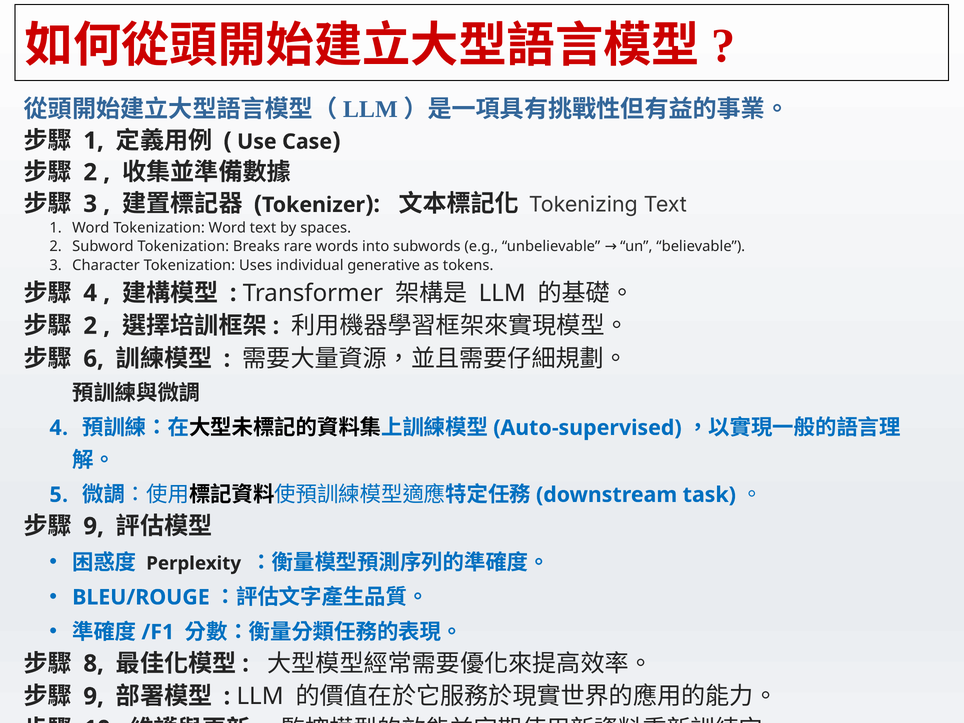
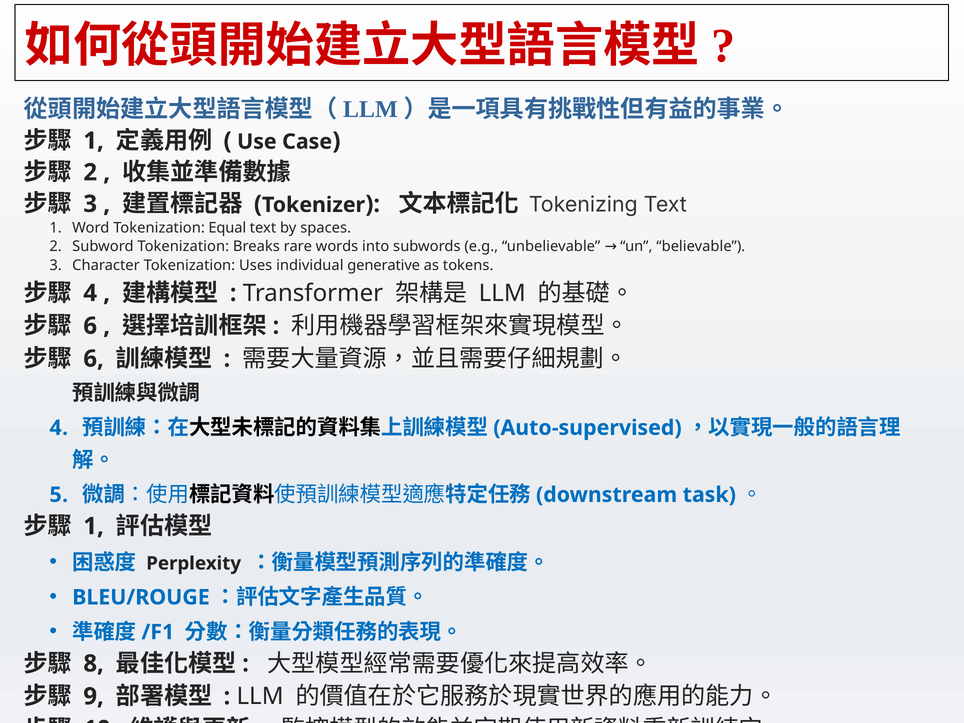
Tokenization Word: Word -> Equal
2 at (90, 326): 2 -> 6
9 at (94, 526): 9 -> 1
